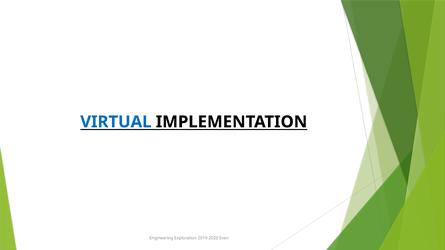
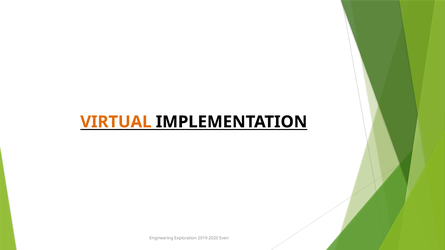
VIRTUAL colour: blue -> orange
